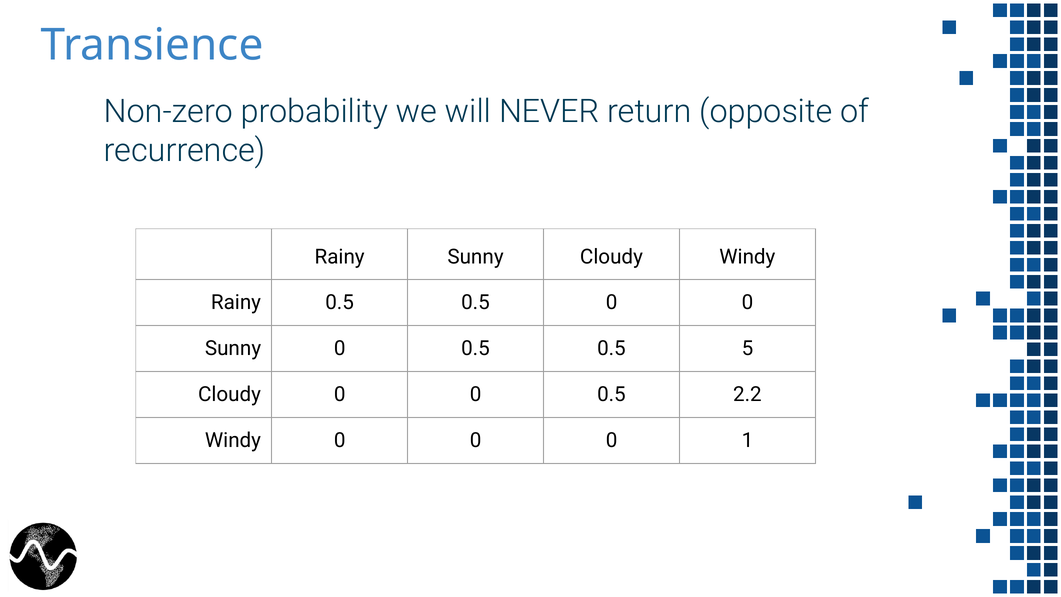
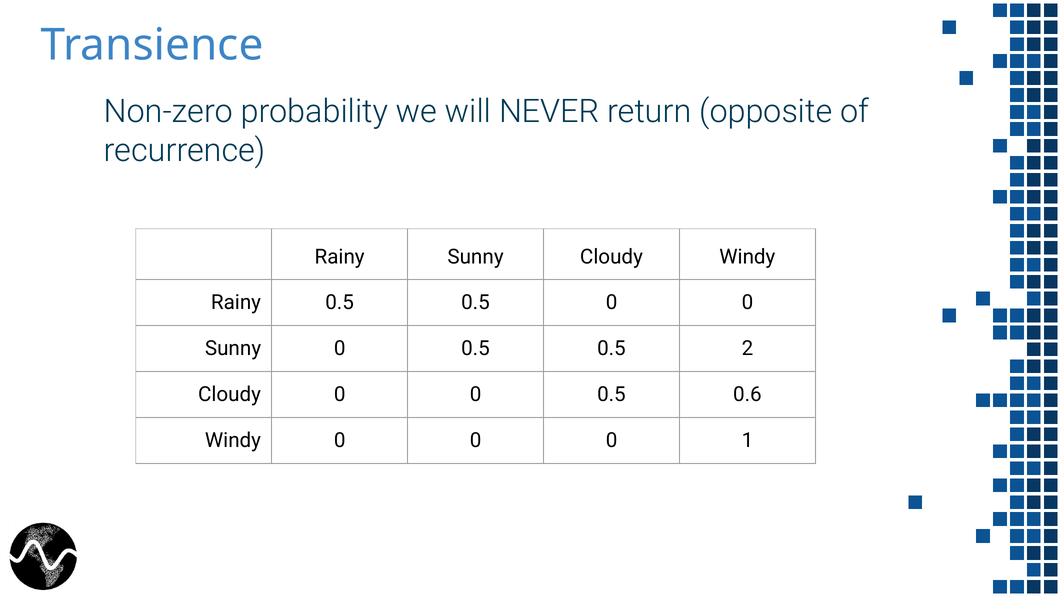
5: 5 -> 2
2.2: 2.2 -> 0.6
